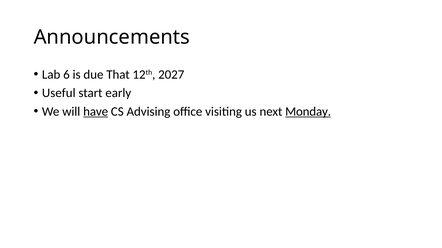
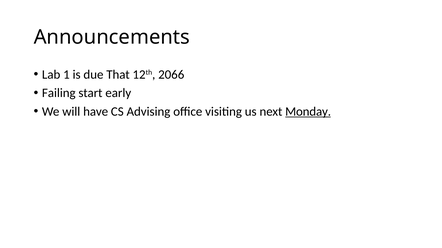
6: 6 -> 1
2027: 2027 -> 2066
Useful: Useful -> Failing
have underline: present -> none
